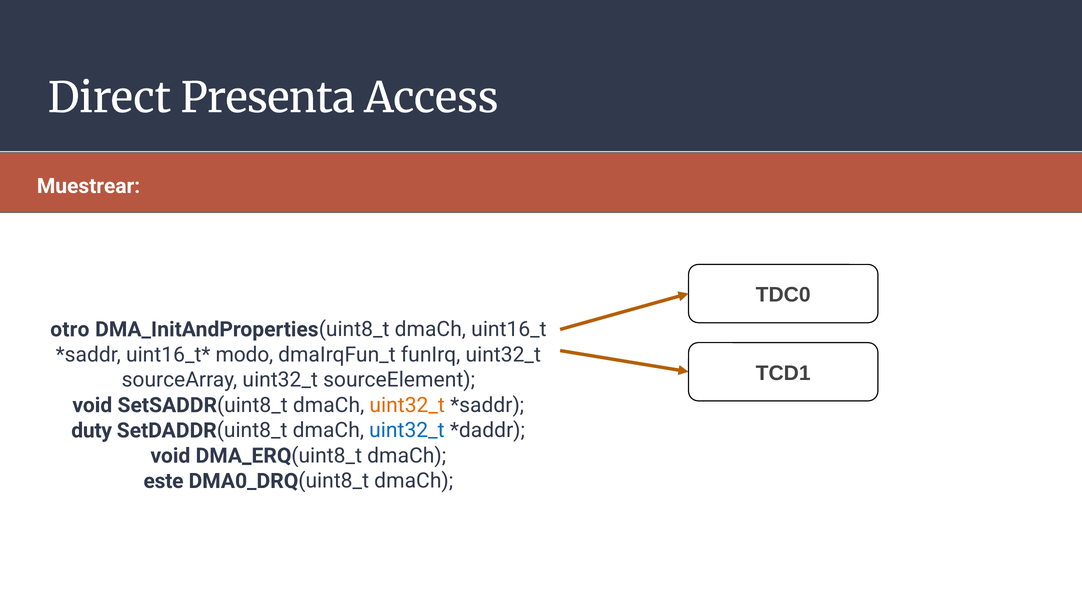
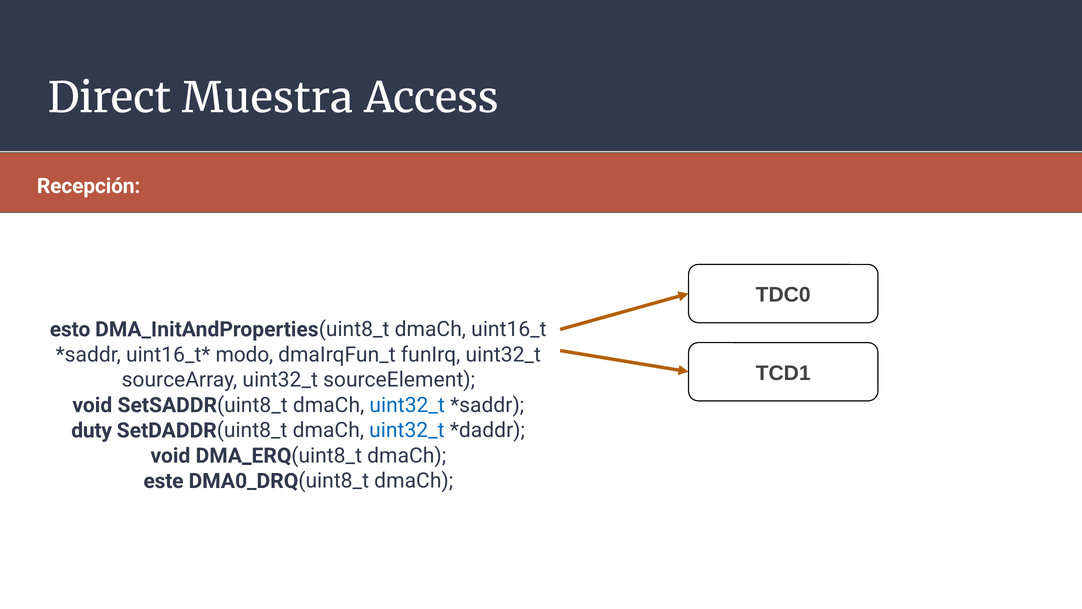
Presenta: Presenta -> Muestra
Muestrear: Muestrear -> Recepción
otro: otro -> esto
uint32_t at (407, 405) colour: orange -> blue
